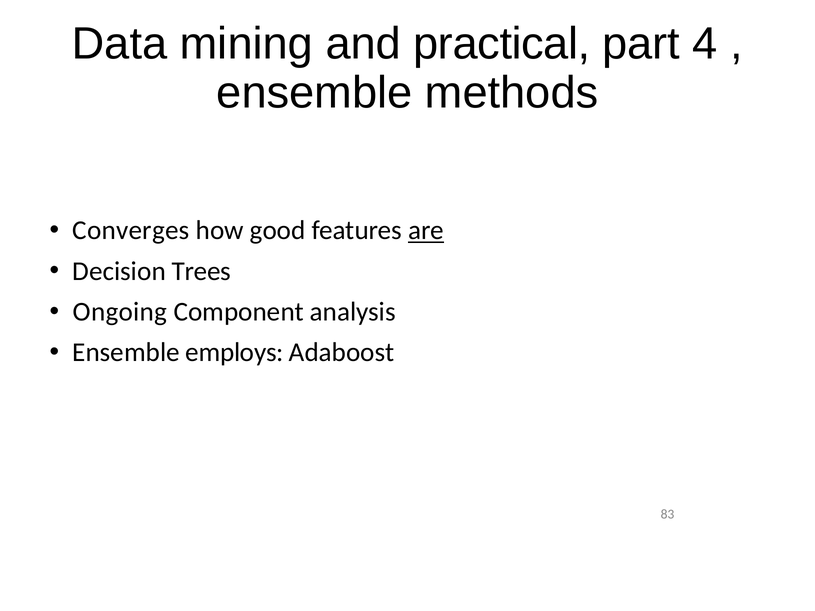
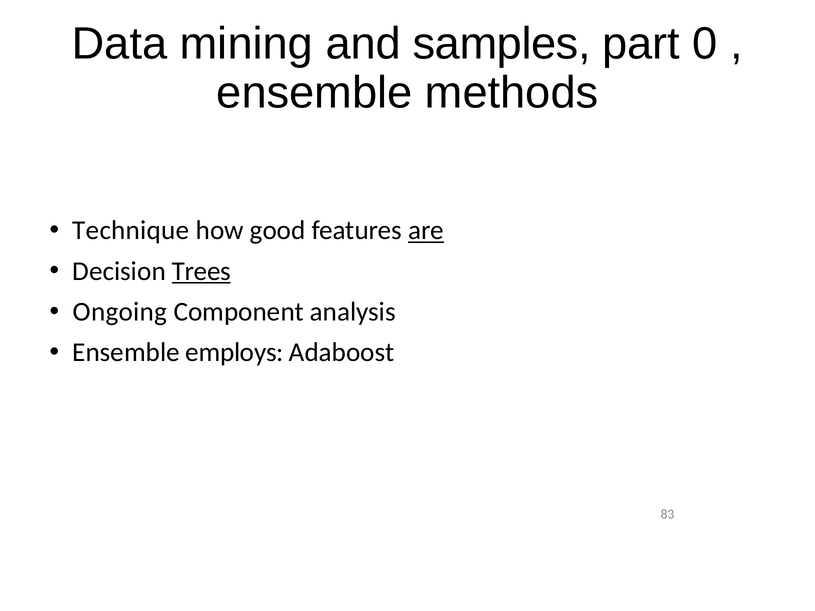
practical: practical -> samples
4: 4 -> 0
Converges: Converges -> Technique
Trees underline: none -> present
